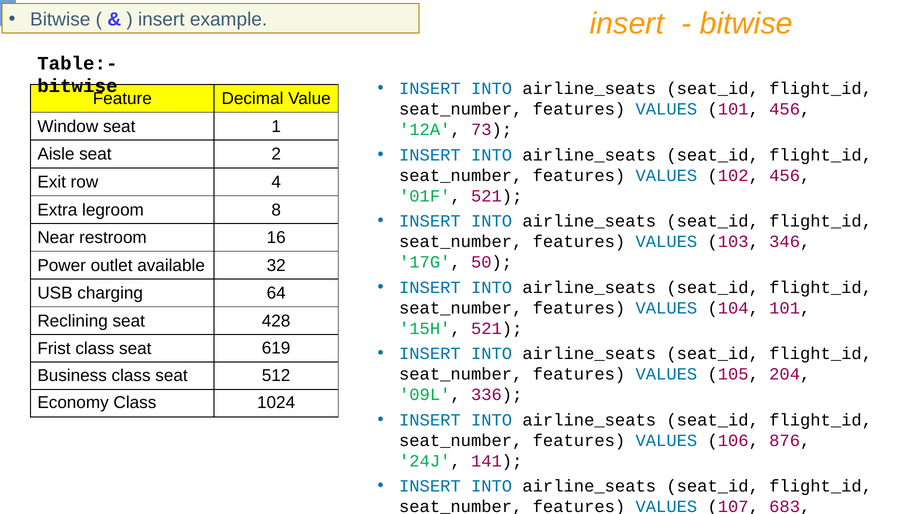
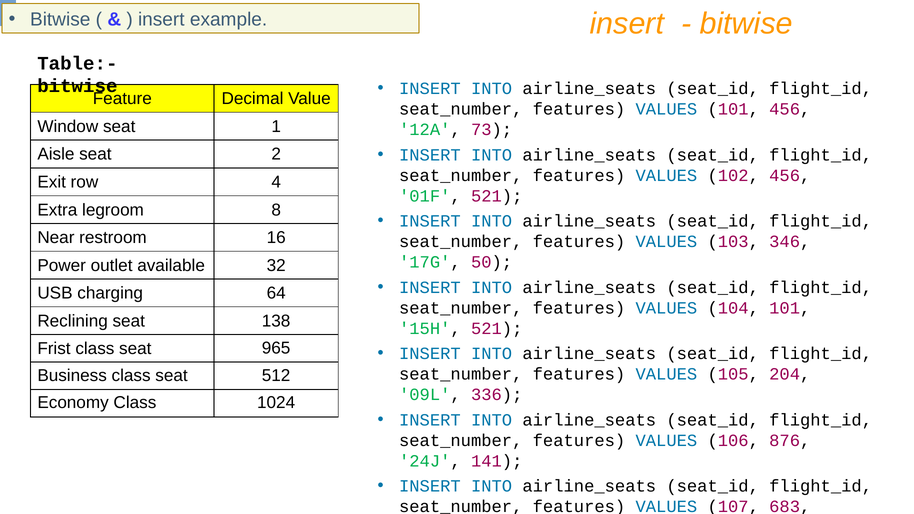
428: 428 -> 138
619: 619 -> 965
